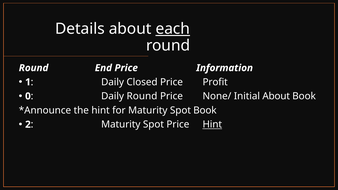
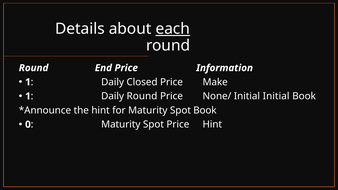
Profit: Profit -> Make
0 at (28, 96): 0 -> 1
Initial About: About -> Initial
2: 2 -> 0
Hint at (212, 125) underline: present -> none
